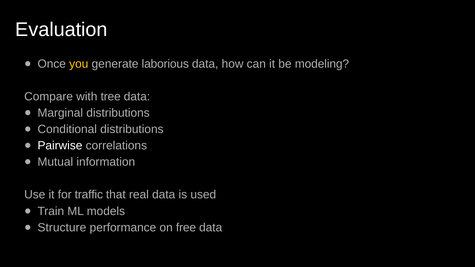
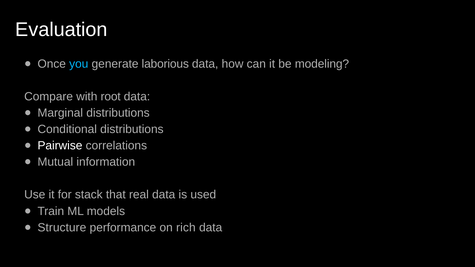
you colour: yellow -> light blue
tree: tree -> root
traffic: traffic -> stack
free: free -> rich
